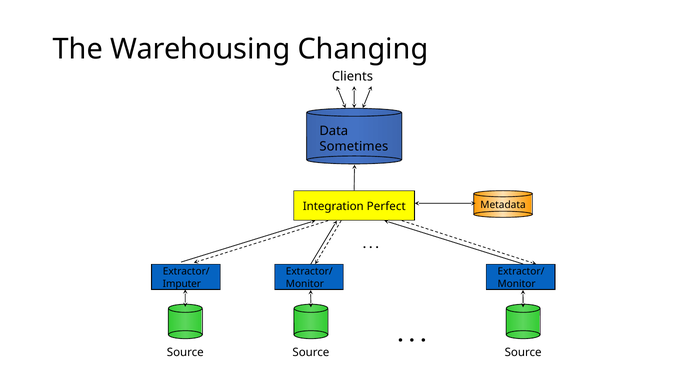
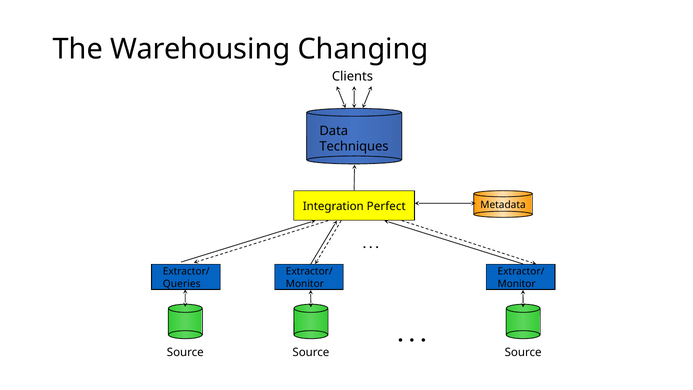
Sometimes: Sometimes -> Techniques
Imputer: Imputer -> Queries
